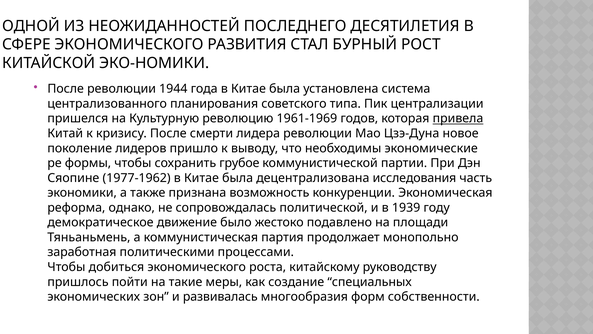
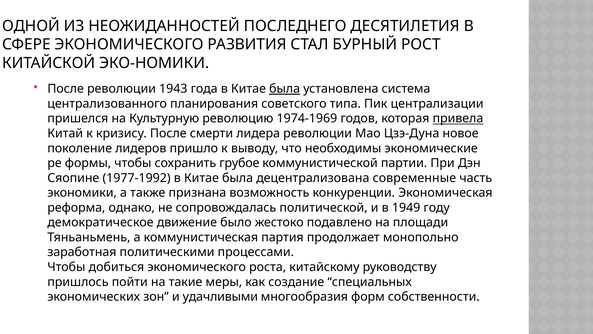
1944: 1944 -> 1943
была at (285, 89) underline: none -> present
1961-1969: 1961-1969 -> 1974-1969
1977-1962: 1977-1962 -> 1977-1992
исследования: исследования -> современные
1939: 1939 -> 1949
развивалась: развивалась -> удачливыми
